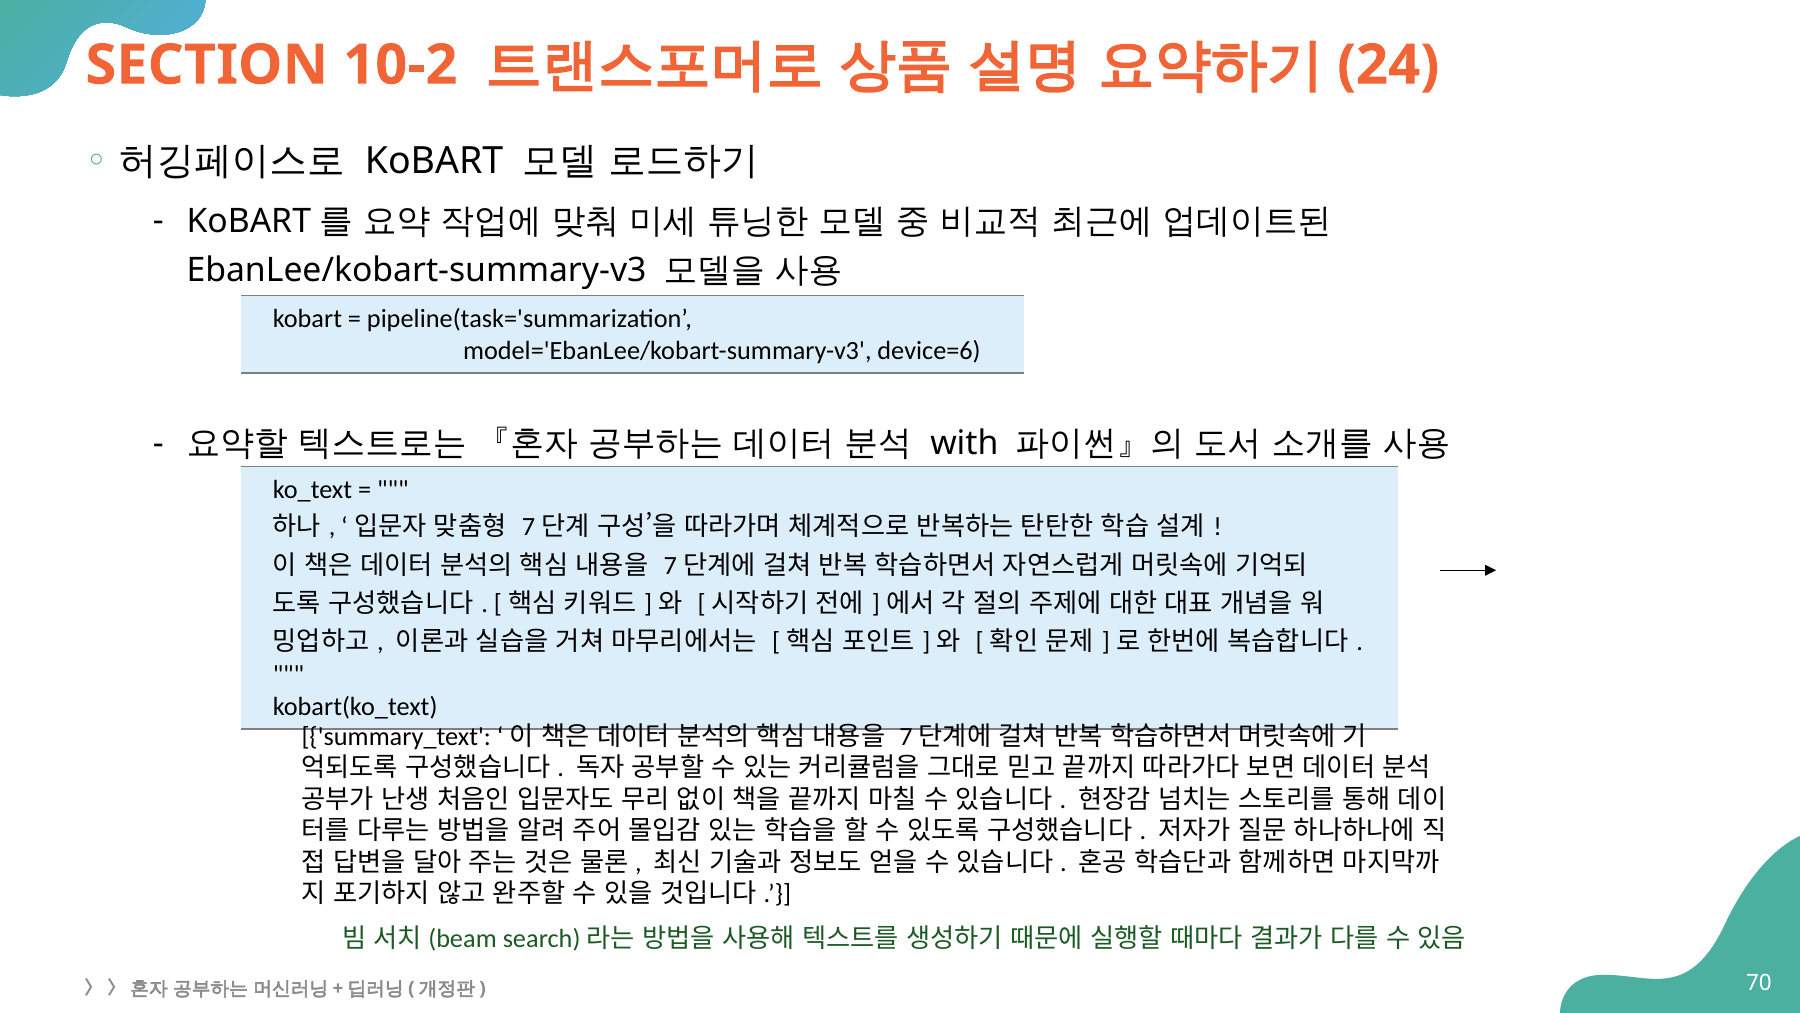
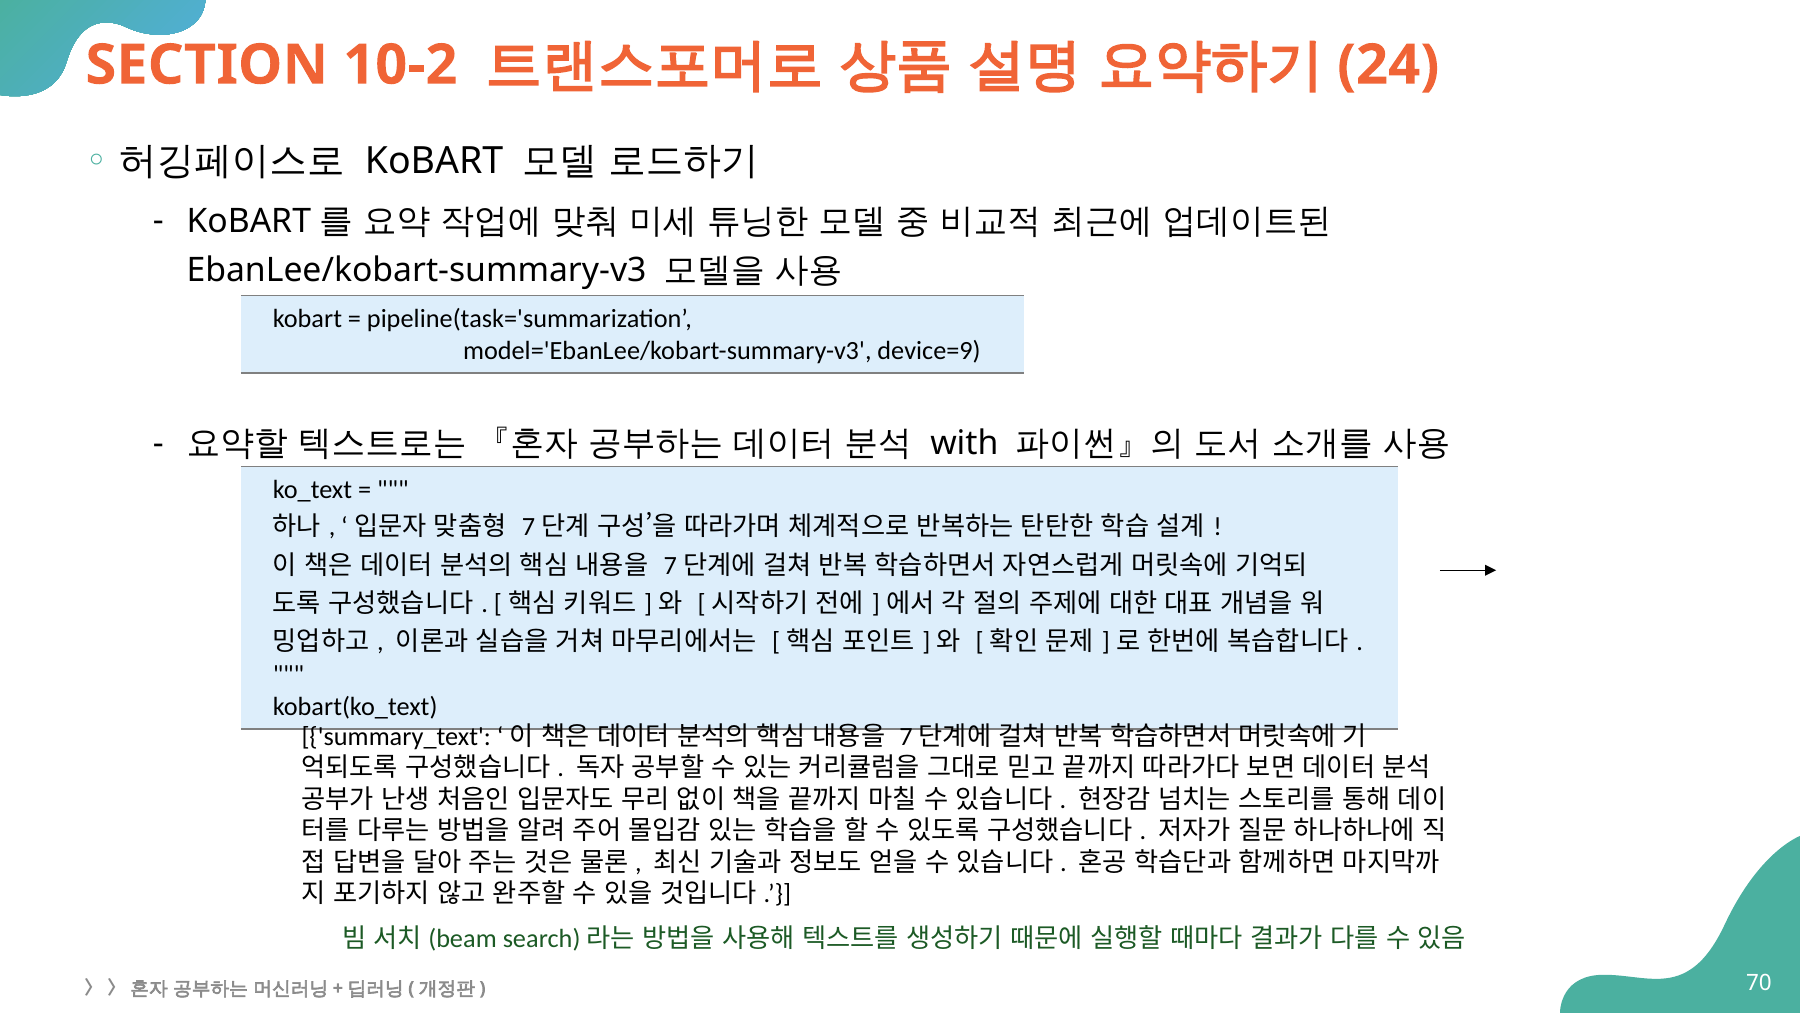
device=6: device=6 -> device=9
